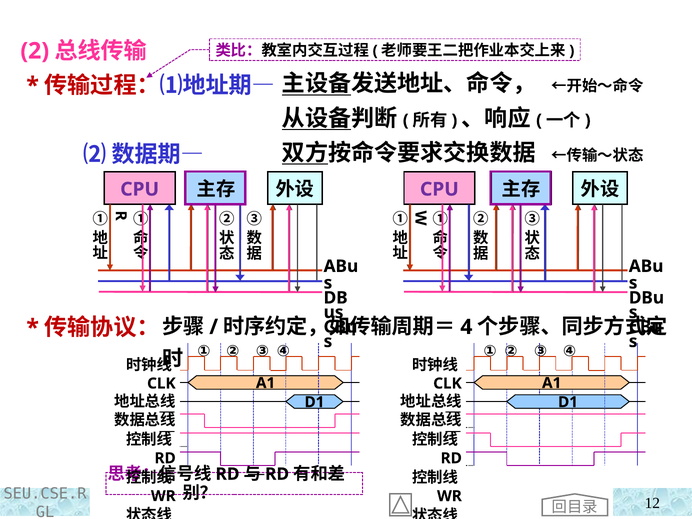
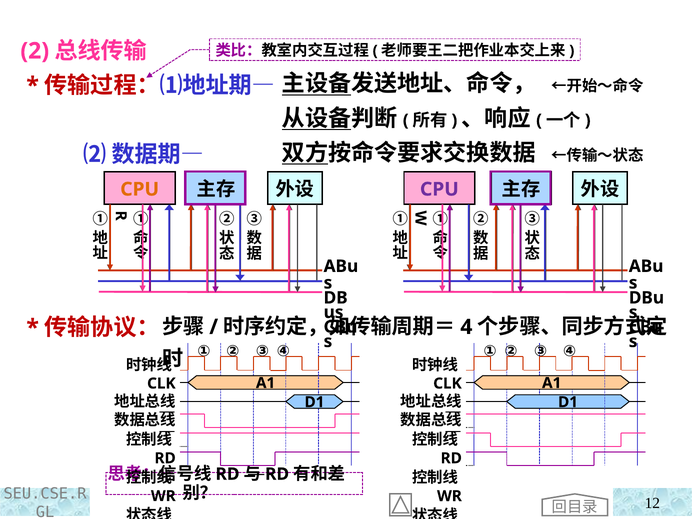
CPU at (140, 189) colour: purple -> orange
